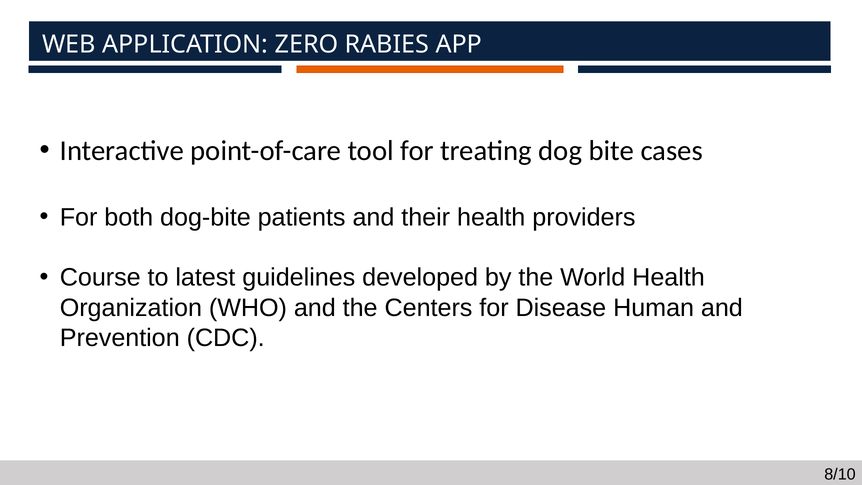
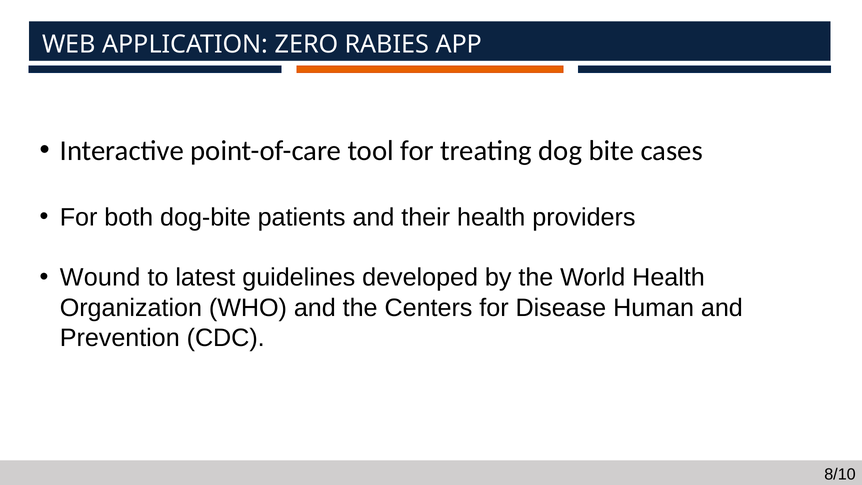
Course: Course -> Wound
